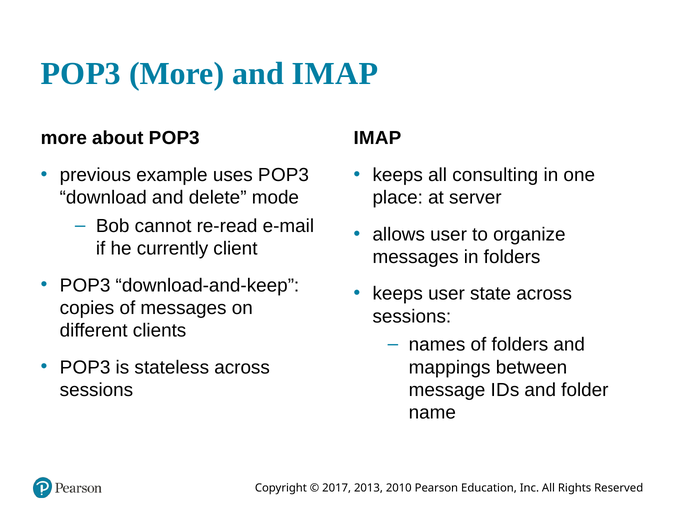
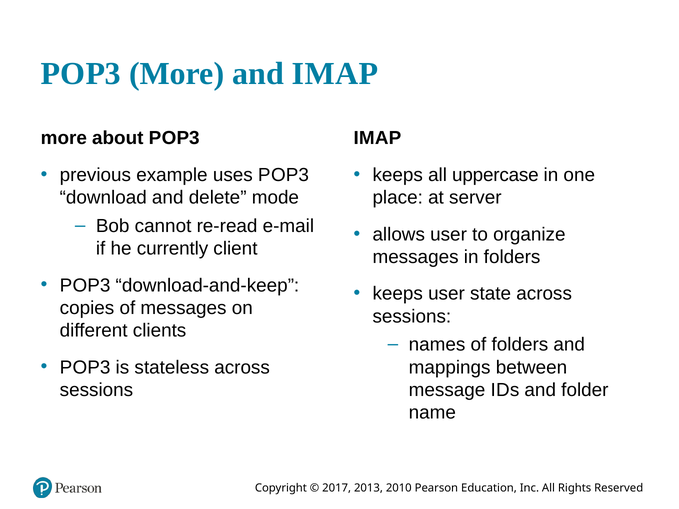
consulting: consulting -> uppercase
